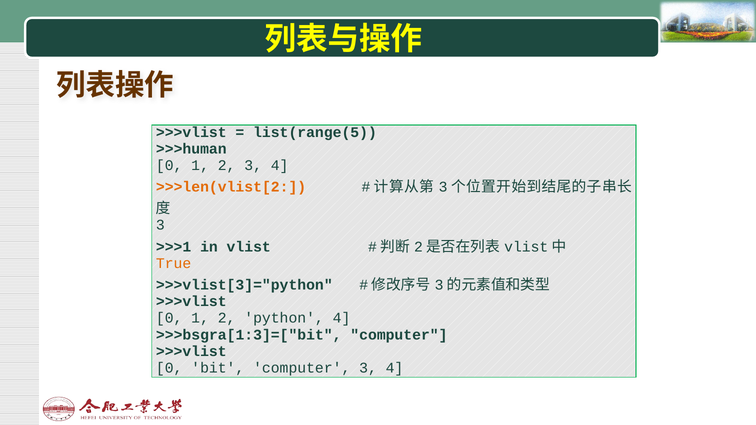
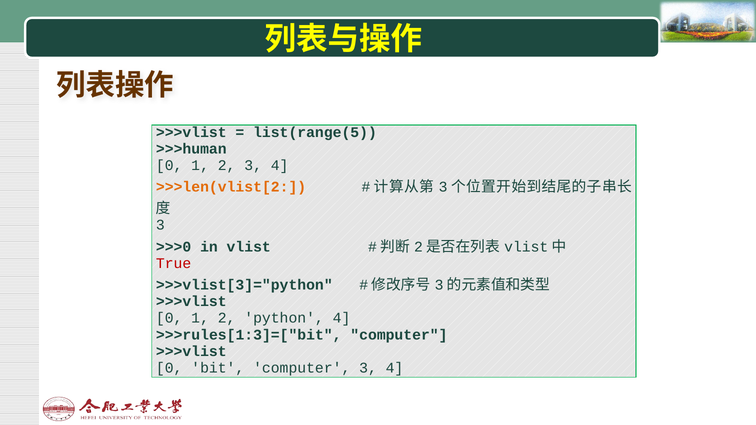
>>>1: >>>1 -> >>>0
True colour: orange -> red
>>>bsgra[1:3]=["bit: >>>bsgra[1:3]=["bit -> >>>rules[1:3]=["bit
